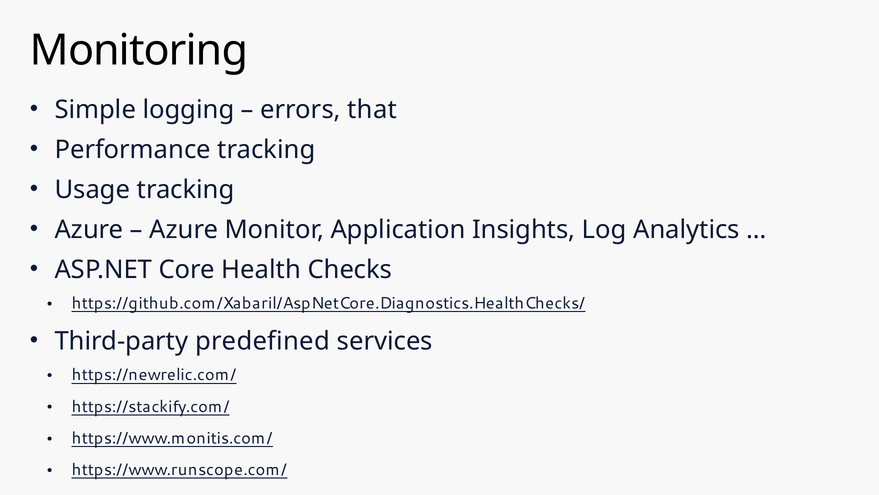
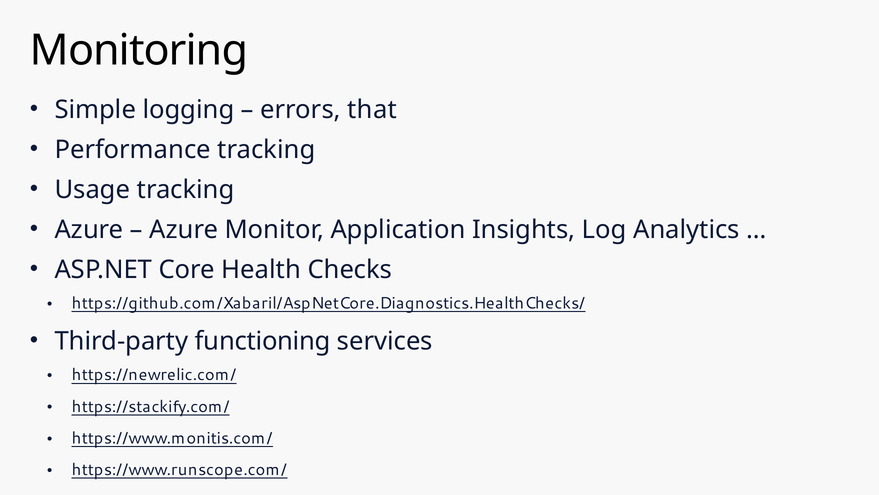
predefined: predefined -> functioning
